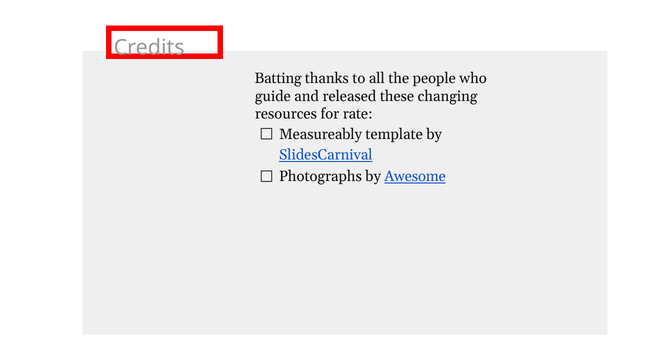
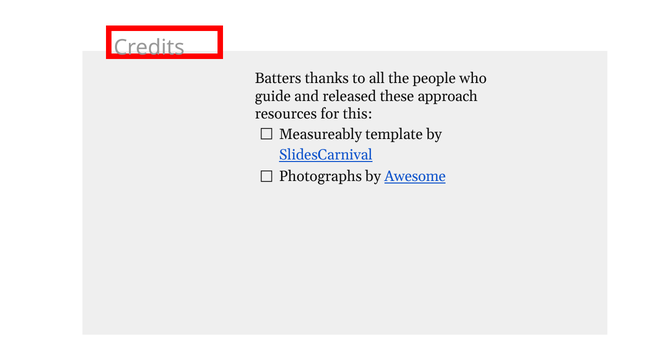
Batting: Batting -> Batters
changing: changing -> approach
rate: rate -> this
